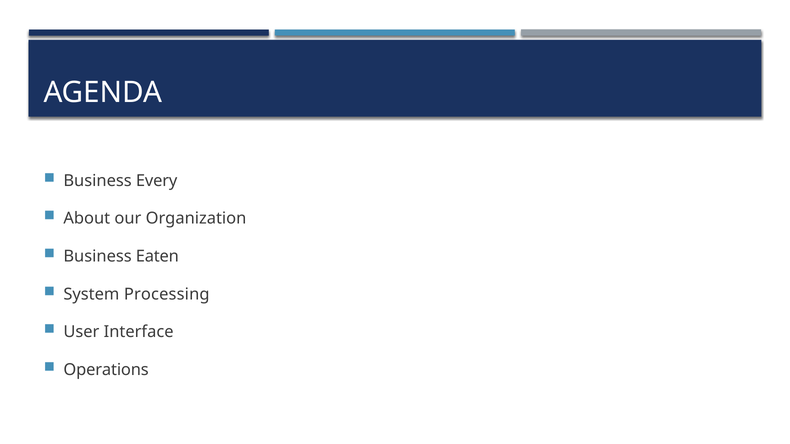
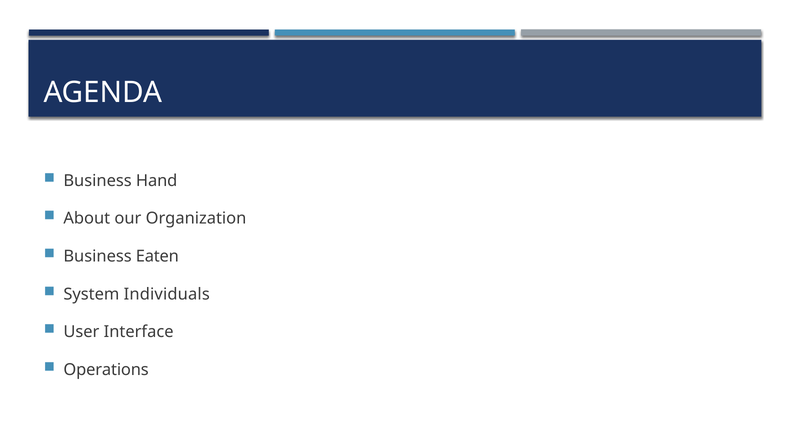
Every: Every -> Hand
Processing: Processing -> Individuals
